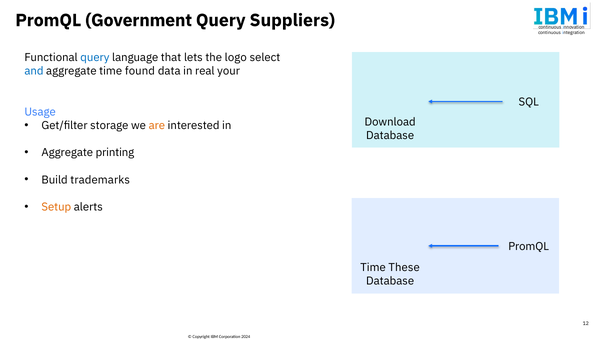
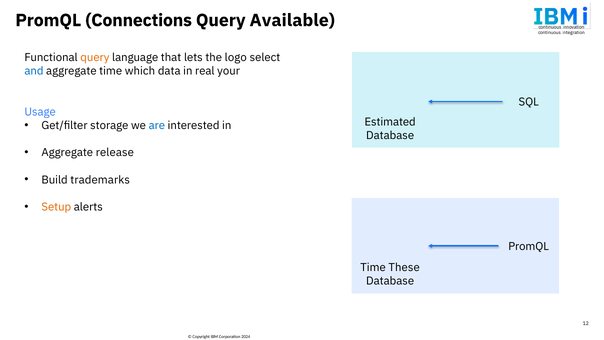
Government: Government -> Connections
Suppliers: Suppliers -> Available
query at (95, 57) colour: blue -> orange
found: found -> which
Download: Download -> Estimated
are colour: orange -> blue
printing: printing -> release
